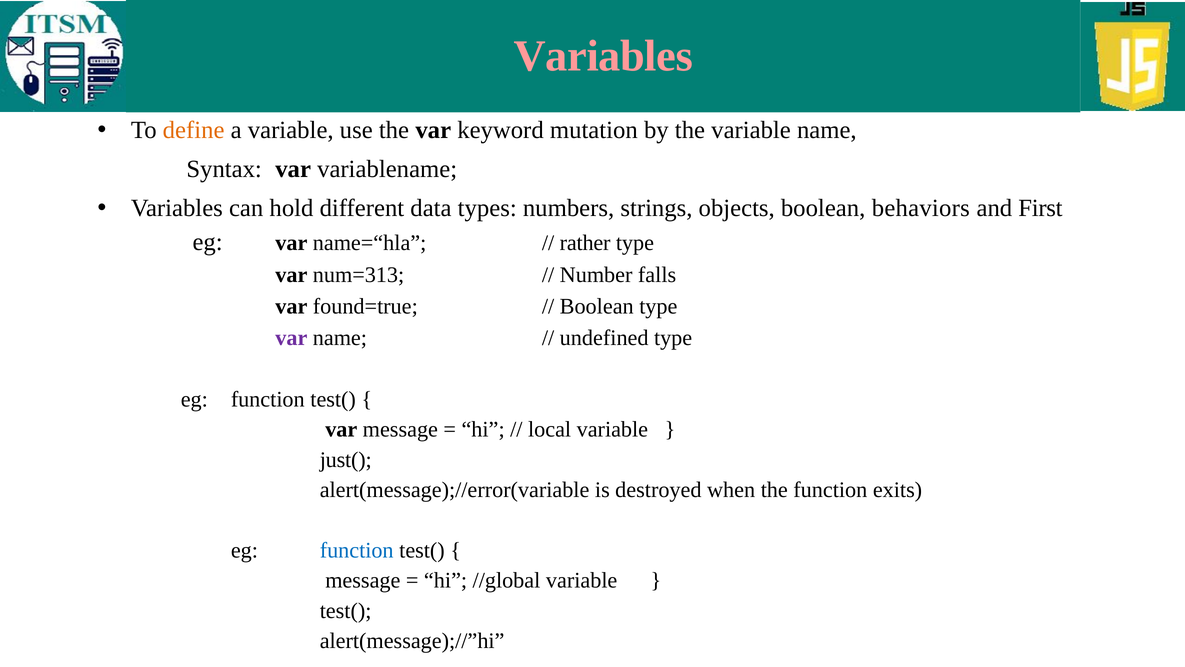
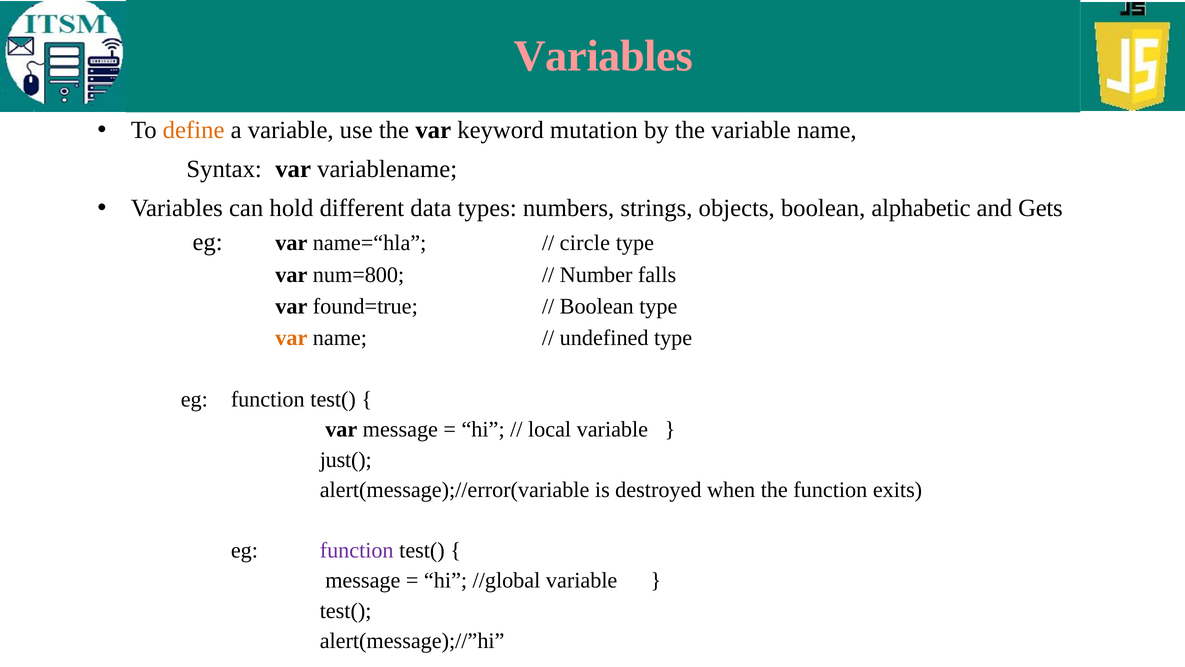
behaviors: behaviors -> alphabetic
First: First -> Gets
rather: rather -> circle
num=313: num=313 -> num=800
var at (291, 338) colour: purple -> orange
function at (357, 550) colour: blue -> purple
